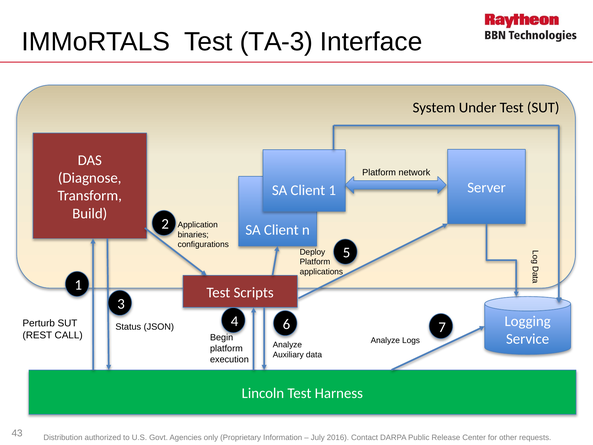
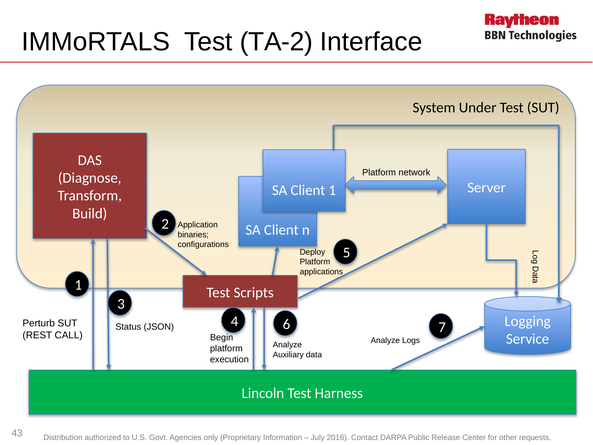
TA-3: TA-3 -> TA-2
